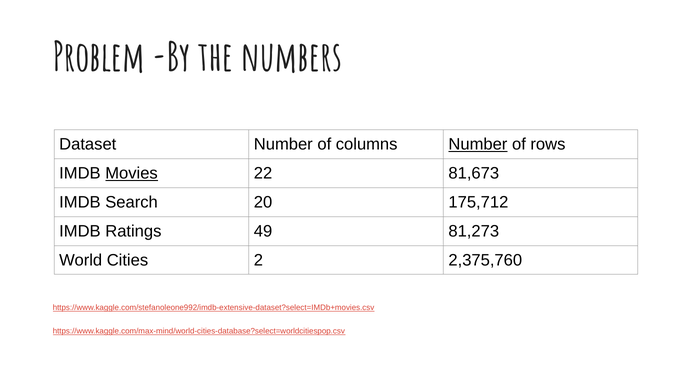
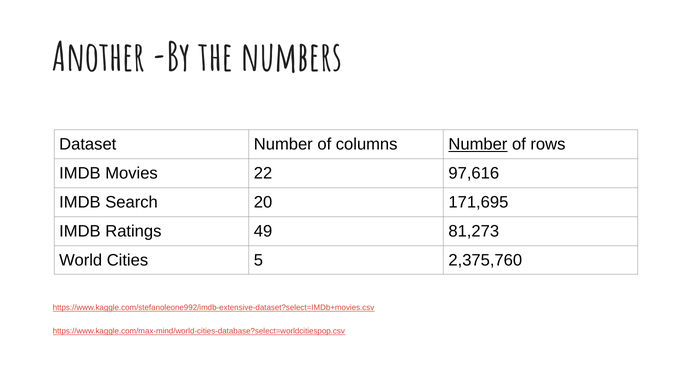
Problem: Problem -> Another
Movies underline: present -> none
81,673: 81,673 -> 97,616
175,712: 175,712 -> 171,695
2: 2 -> 5
